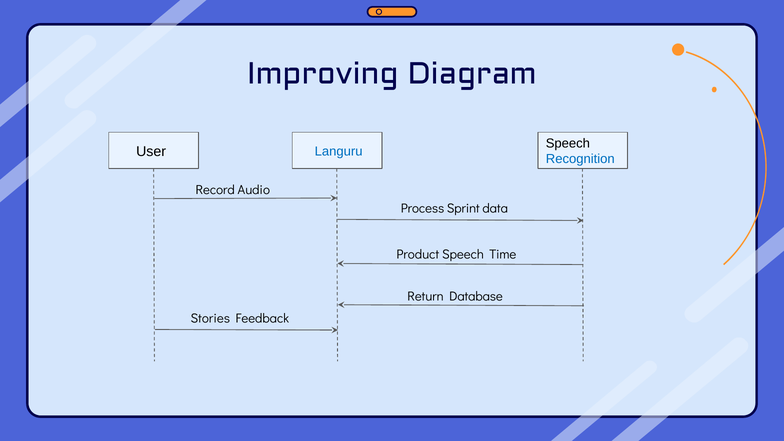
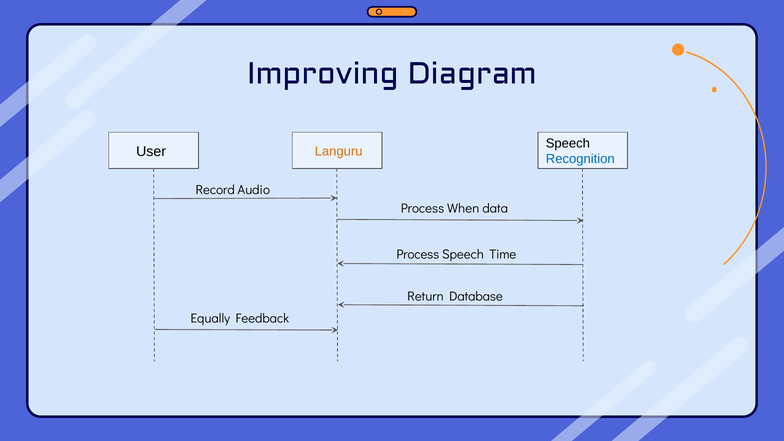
Languru colour: blue -> orange
Sprint: Sprint -> When
Product at (418, 255): Product -> Process
Stories: Stories -> Equally
